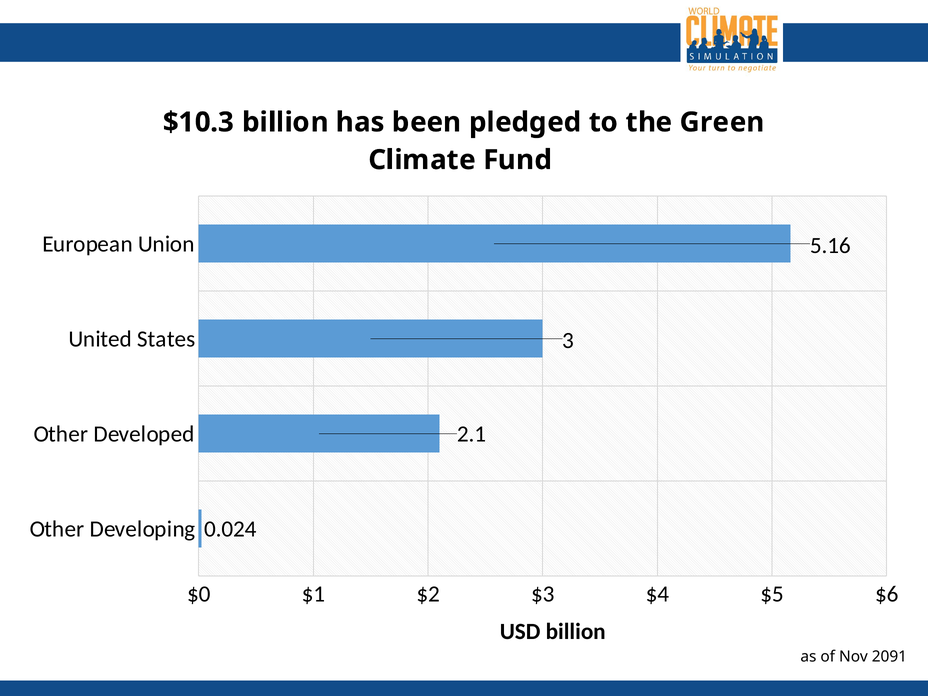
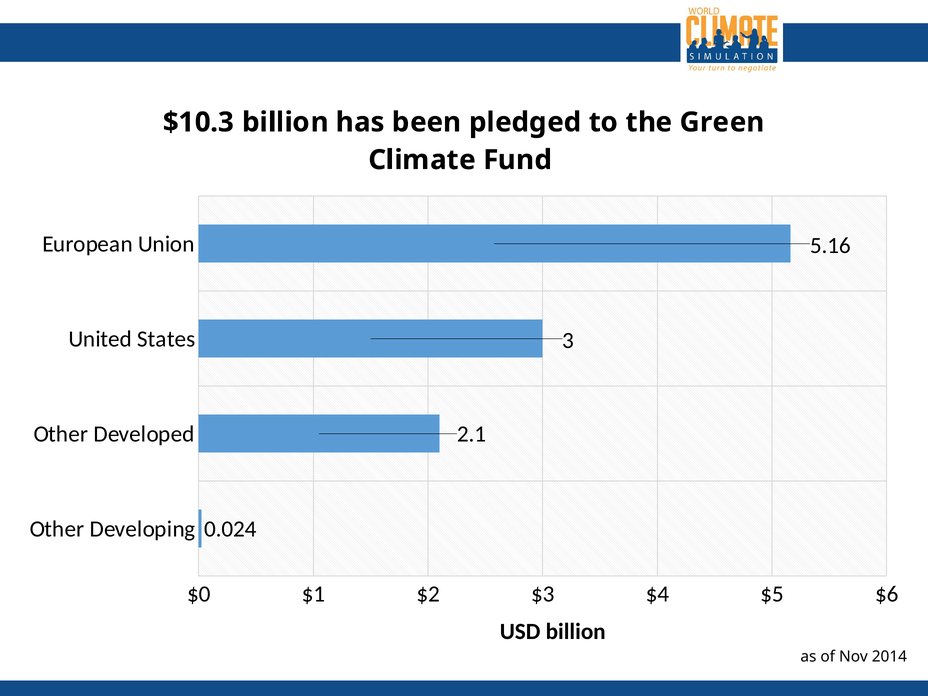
2091: 2091 -> 2014
